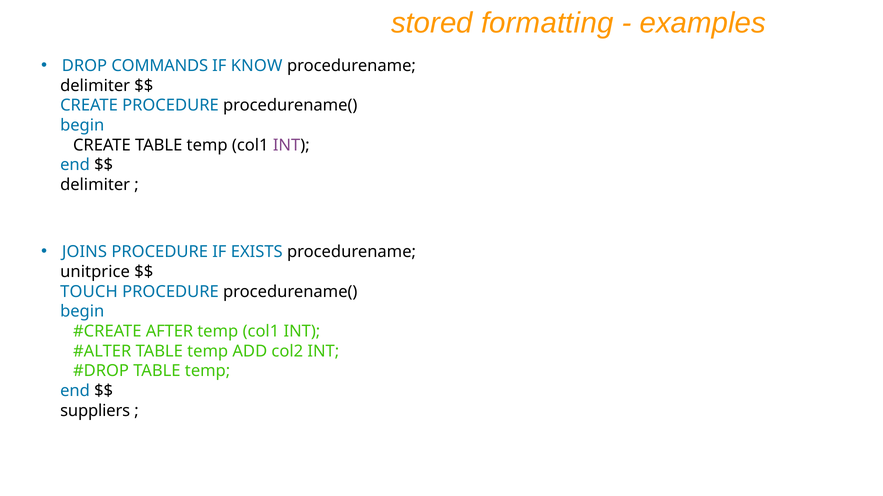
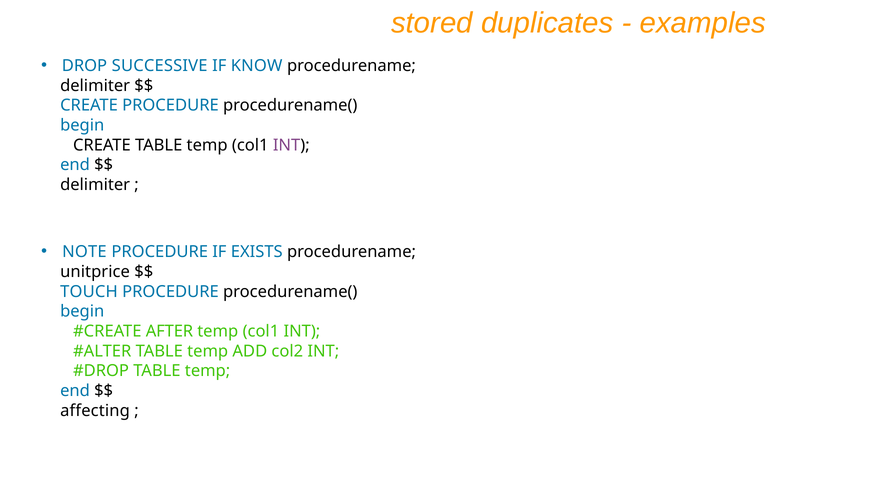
formatting: formatting -> duplicates
COMMANDS: COMMANDS -> SUCCESSIVE
JOINS: JOINS -> NOTE
suppliers: suppliers -> affecting
